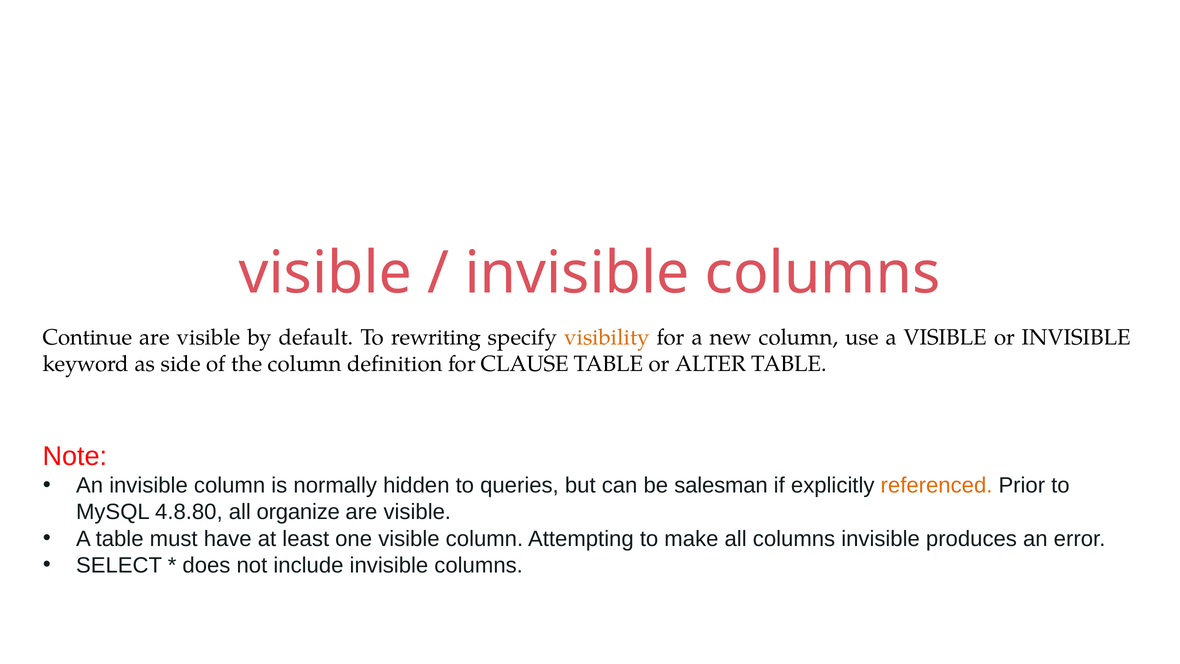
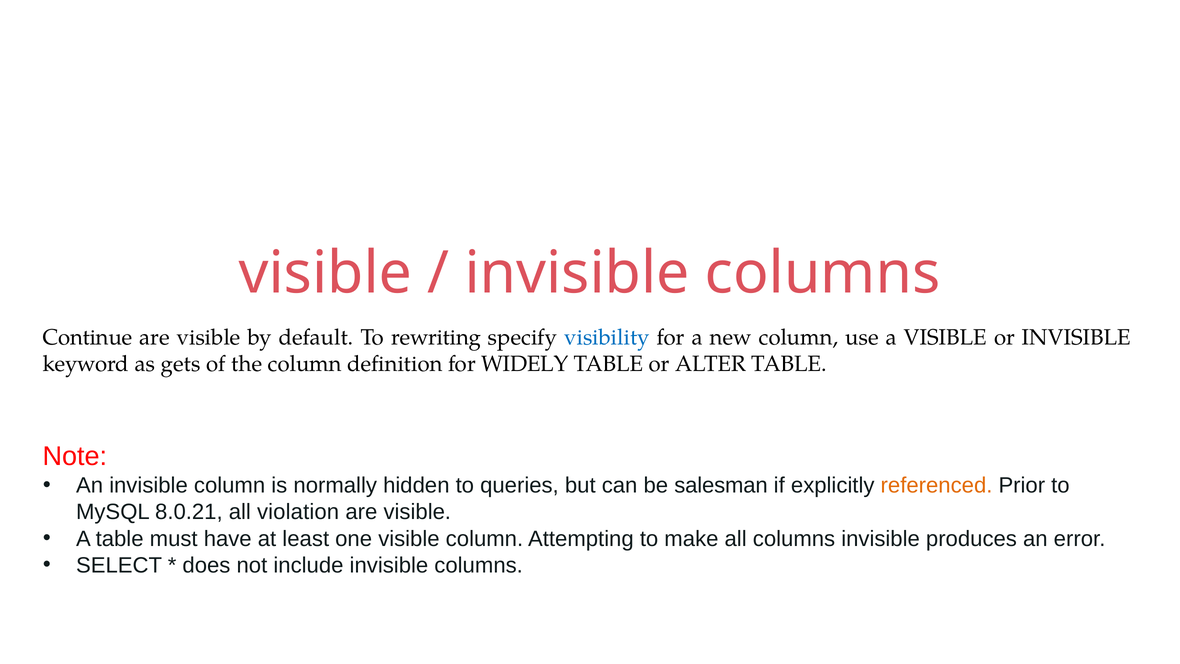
visibility colour: orange -> blue
side: side -> gets
CLAUSE: CLAUSE -> WIDELY
4.8.80: 4.8.80 -> 8.0.21
organize: organize -> violation
